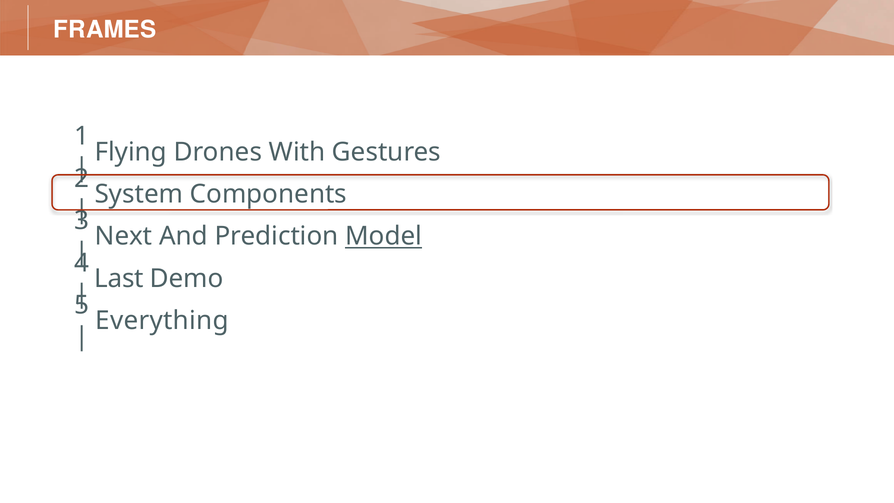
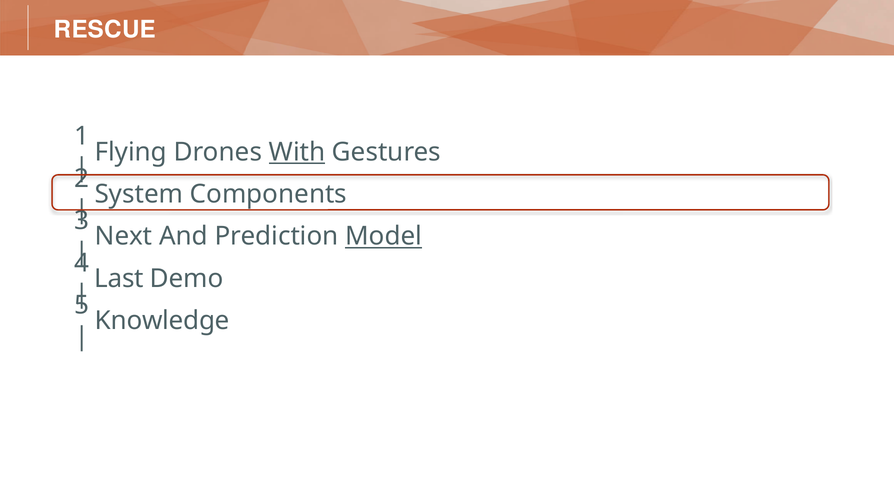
FRAMES: FRAMES -> RESCUE
With underline: none -> present
Everything: Everything -> Knowledge
